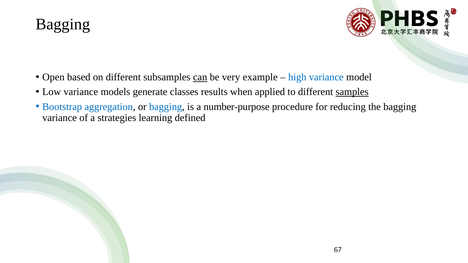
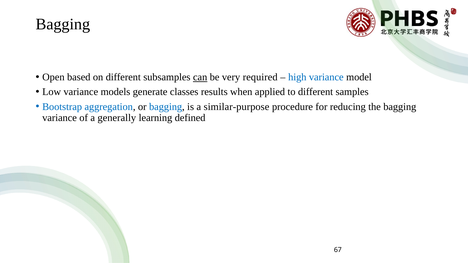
example: example -> required
samples underline: present -> none
number-purpose: number-purpose -> similar-purpose
strategies: strategies -> generally
